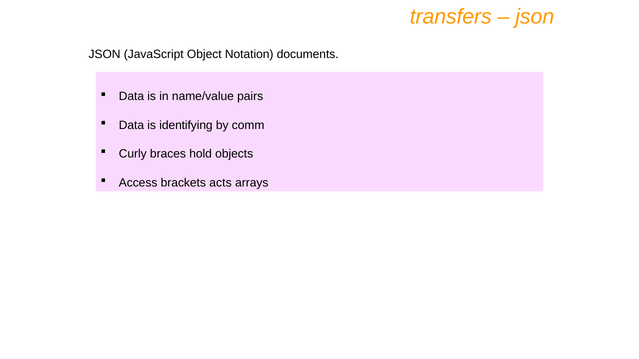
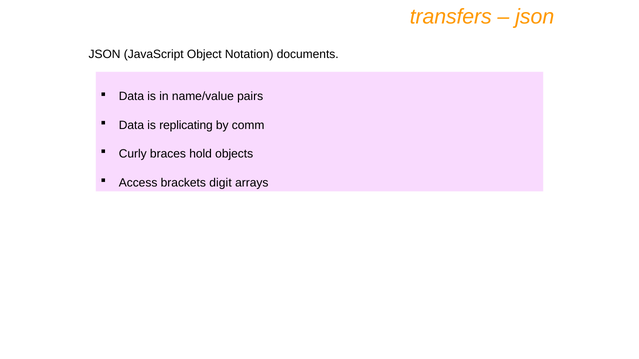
identifying: identifying -> replicating
acts: acts -> digit
